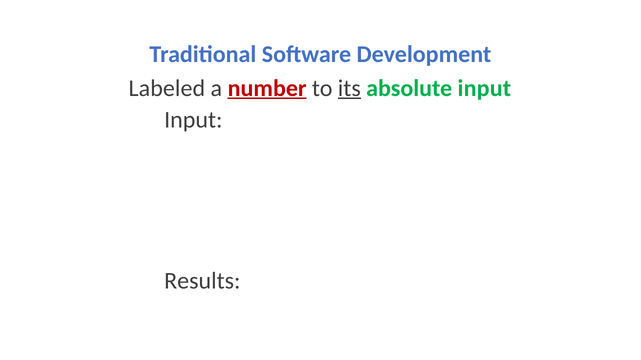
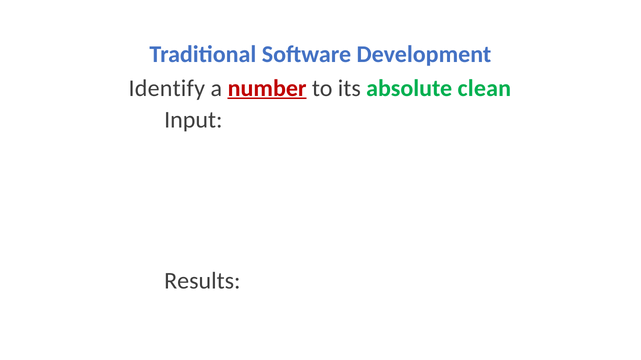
Labeled: Labeled -> Identify
its underline: present -> none
absolute input: input -> clean
